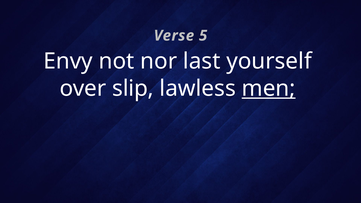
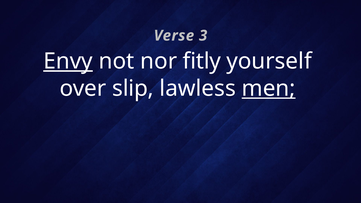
5: 5 -> 3
Envy underline: none -> present
last: last -> fitly
